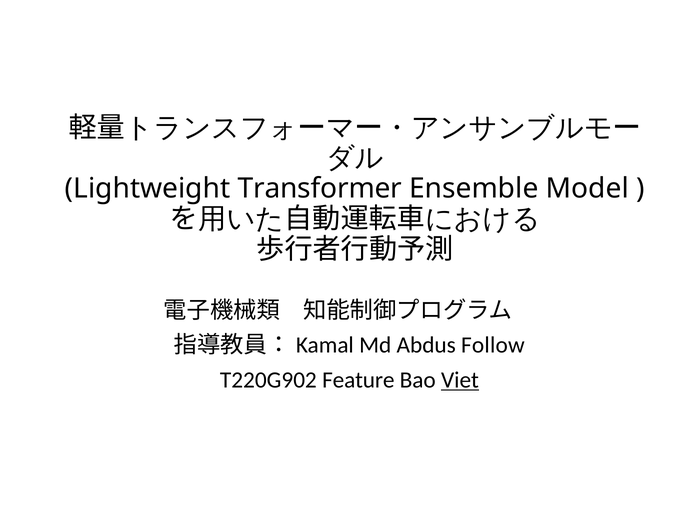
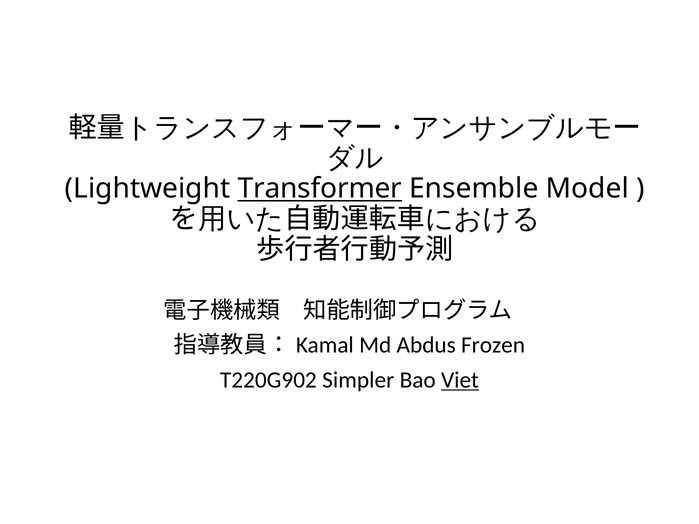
Transformer underline: none -> present
Follow: Follow -> Frozen
Feature: Feature -> Simpler
